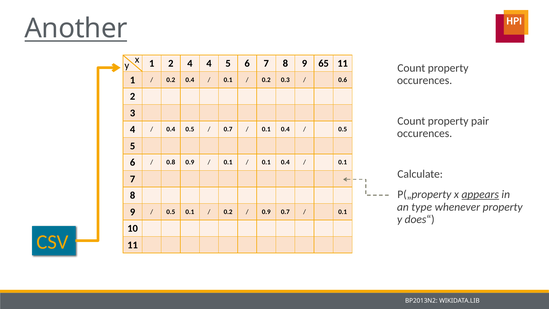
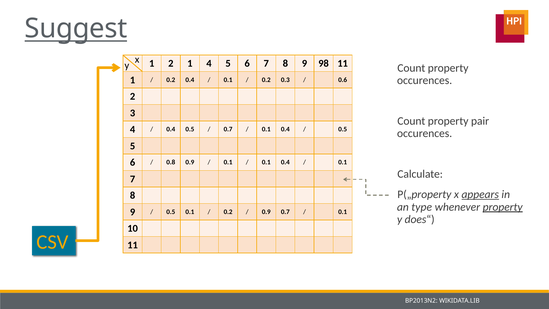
Another: Another -> Suggest
2 4: 4 -> 1
65: 65 -> 98
property at (503, 207) underline: none -> present
